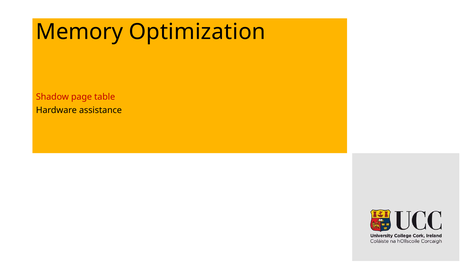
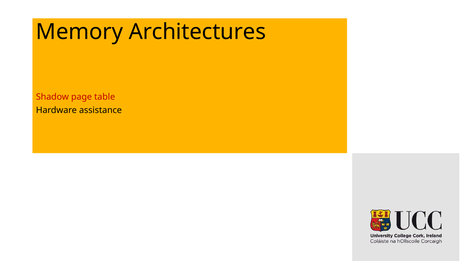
Optimization: Optimization -> Architectures
